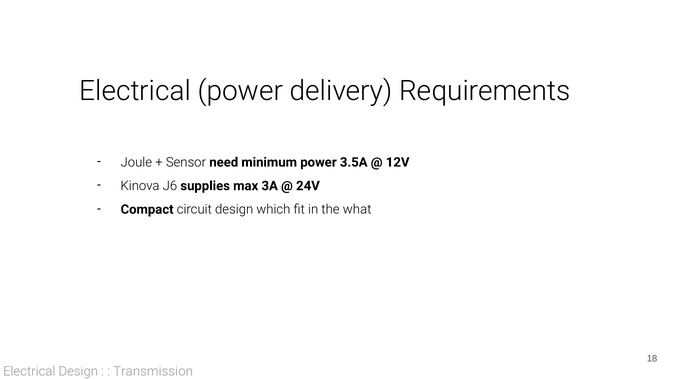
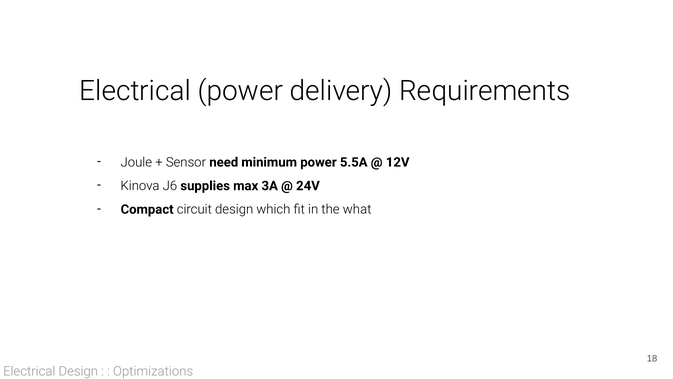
3.5A: 3.5A -> 5.5A
Transmission: Transmission -> Optimizations
